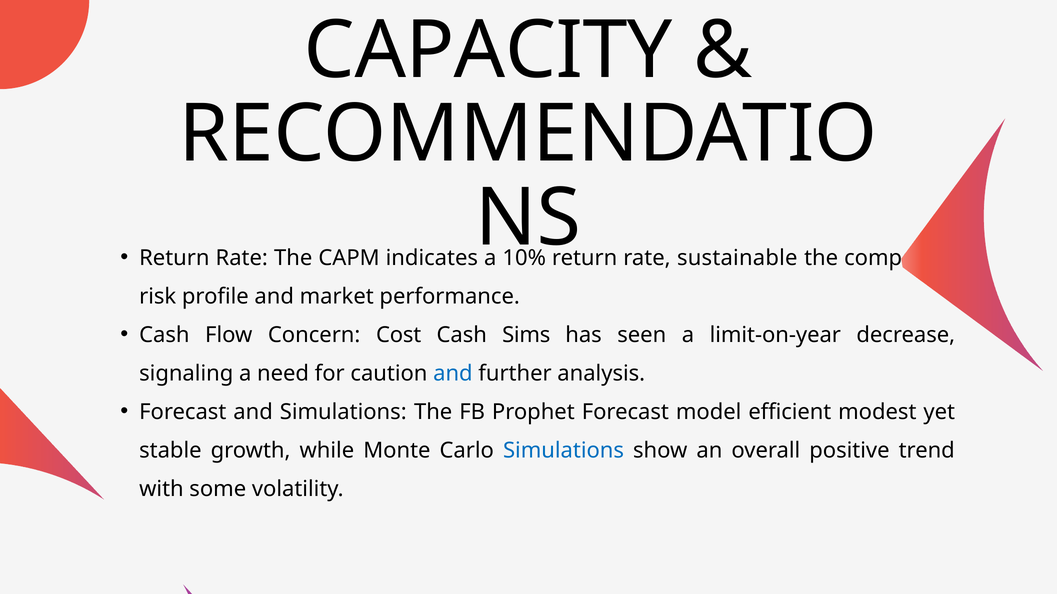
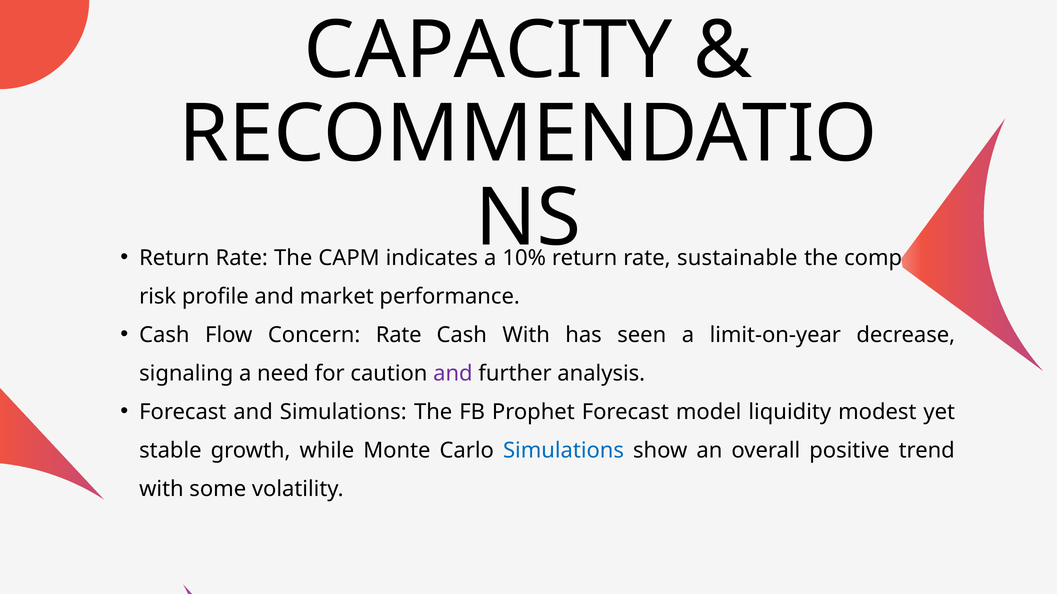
Concern Cost: Cost -> Rate
Cash Sims: Sims -> With
and at (453, 374) colour: blue -> purple
efficient: efficient -> liquidity
